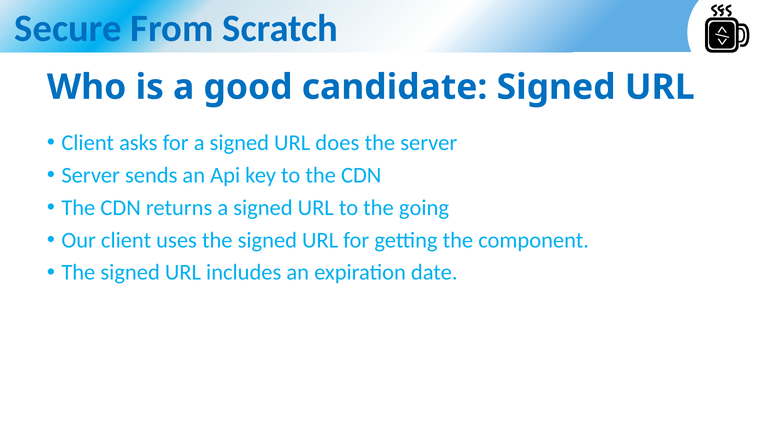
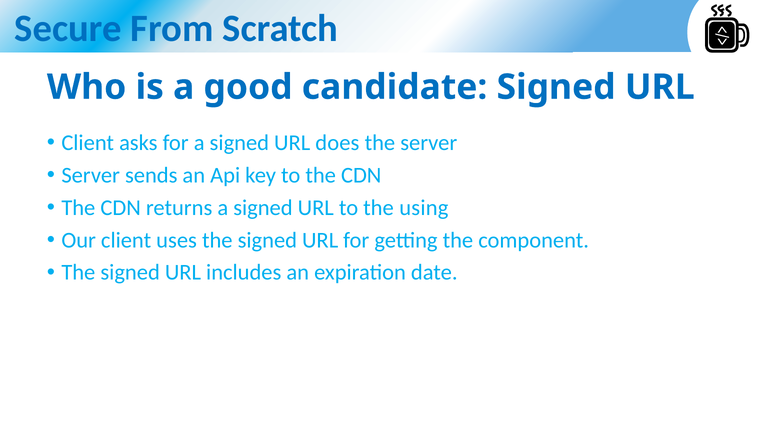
going: going -> using
